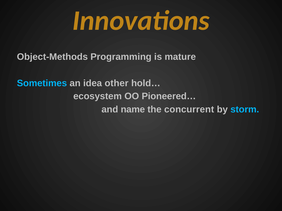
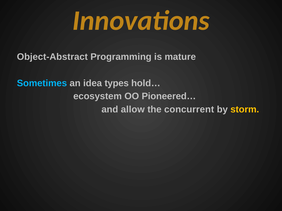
Object-Methods: Object-Methods -> Object-Abstract
other: other -> types
name: name -> allow
storm colour: light blue -> yellow
